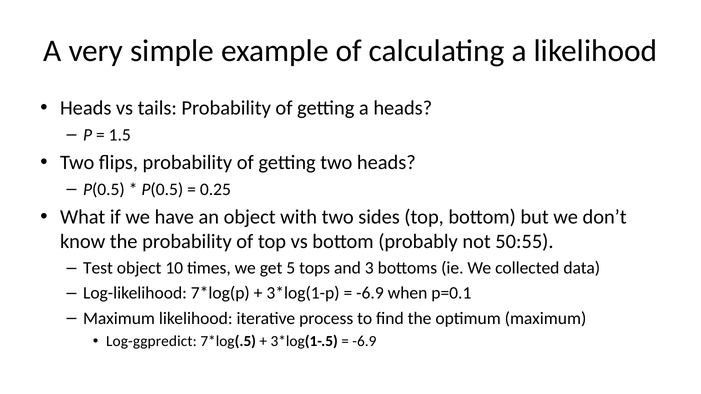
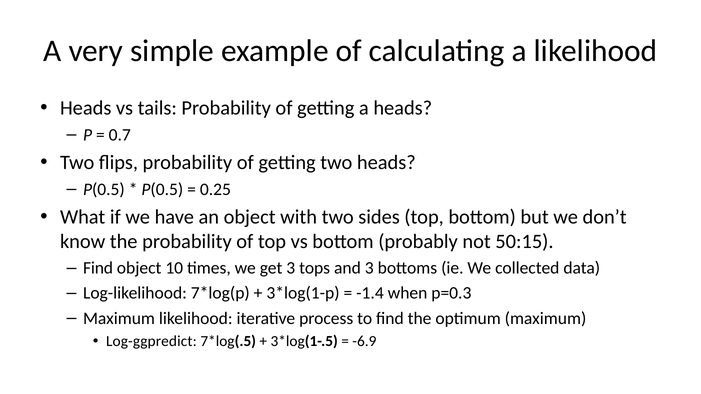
1.5: 1.5 -> 0.7
50:55: 50:55 -> 50:15
Test at (98, 268): Test -> Find
get 5: 5 -> 3
-6.9 at (370, 293): -6.9 -> -1.4
p=0.1: p=0.1 -> p=0.3
